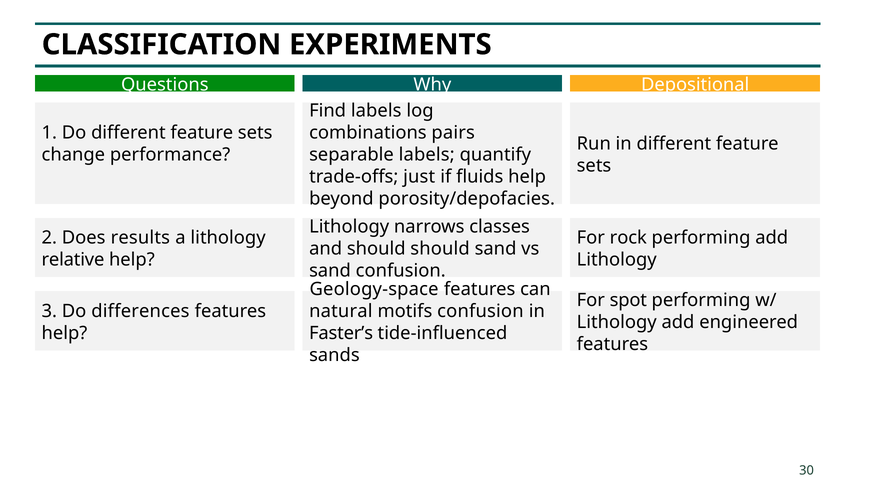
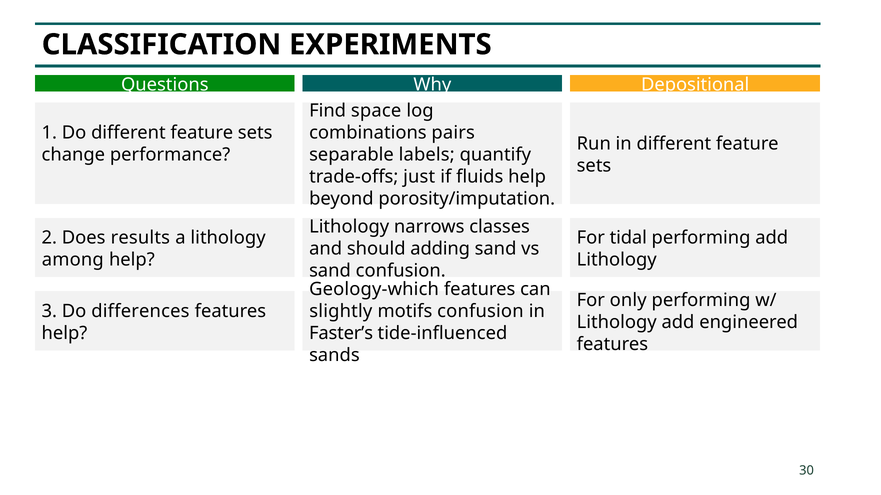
Find labels: labels -> space
porosity/depofacies: porosity/depofacies -> porosity/imputation
rock: rock -> tidal
should should: should -> adding
relative: relative -> among
Geology-space: Geology-space -> Geology-which
spot: spot -> only
natural: natural -> slightly
